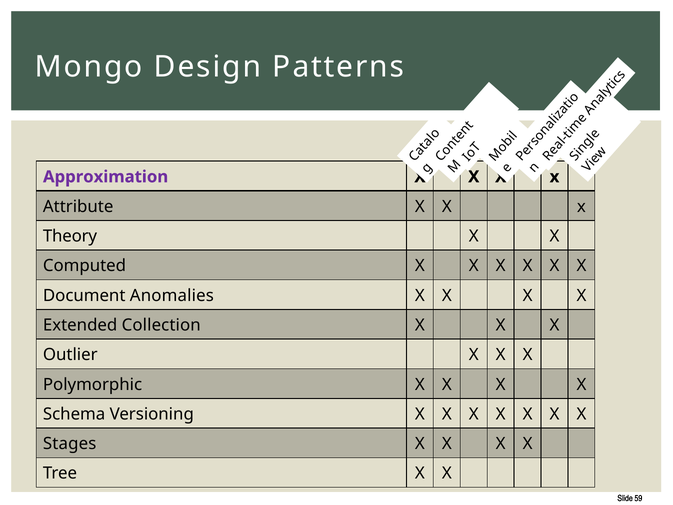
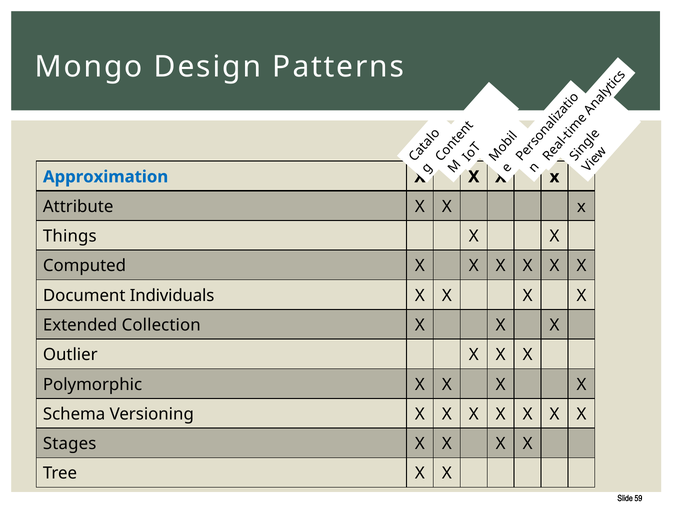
Approximation colour: purple -> blue
Theory: Theory -> Things
Anomalies: Anomalies -> Individuals
